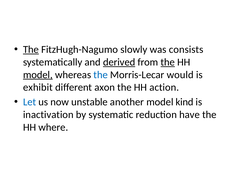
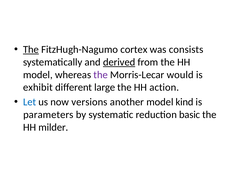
slowly: slowly -> cortex
the at (168, 62) underline: present -> none
model at (38, 75) underline: present -> none
the at (101, 75) colour: blue -> purple
axon: axon -> large
unstable: unstable -> versions
inactivation: inactivation -> parameters
have: have -> basic
where: where -> milder
